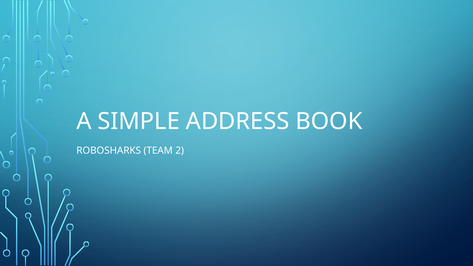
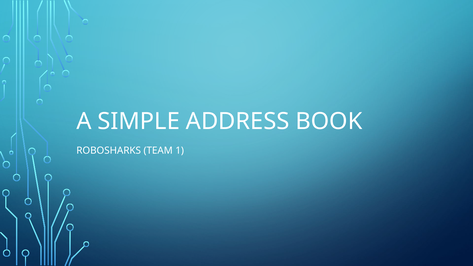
2: 2 -> 1
